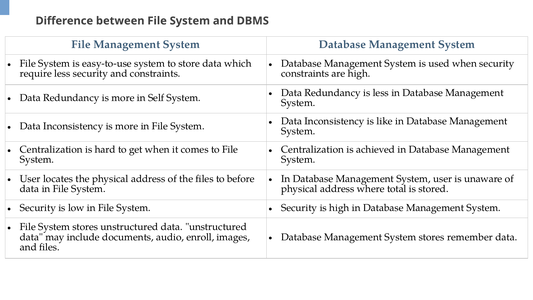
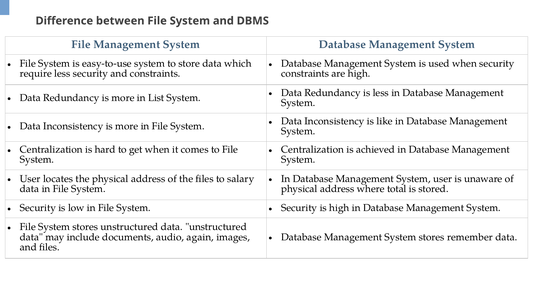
Self: Self -> List
before: before -> salary
enroll: enroll -> again
